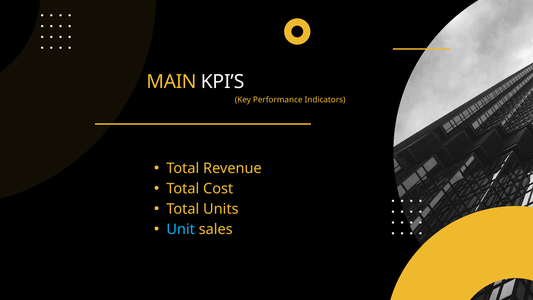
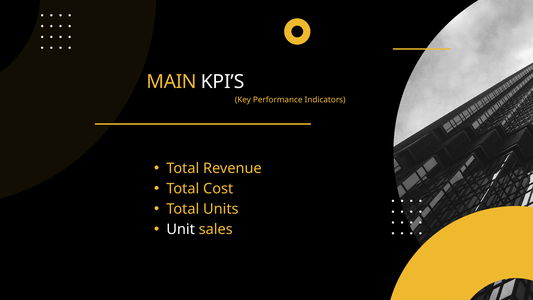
Unit colour: light blue -> white
